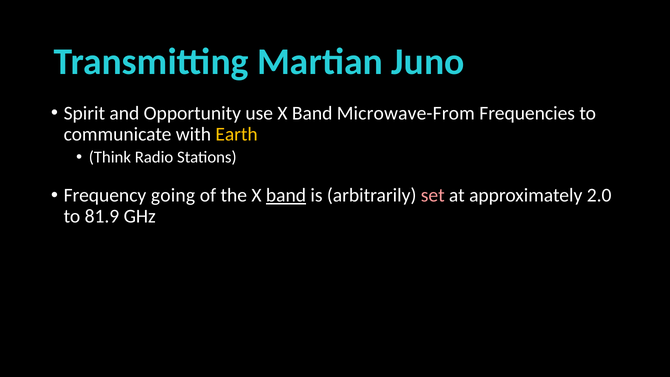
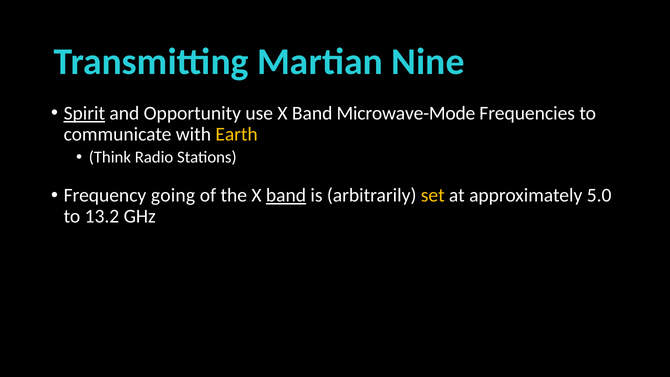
Juno: Juno -> Nine
Spirit underline: none -> present
Microwave-From: Microwave-From -> Microwave-Mode
set colour: pink -> yellow
2.0: 2.0 -> 5.0
81.9: 81.9 -> 13.2
